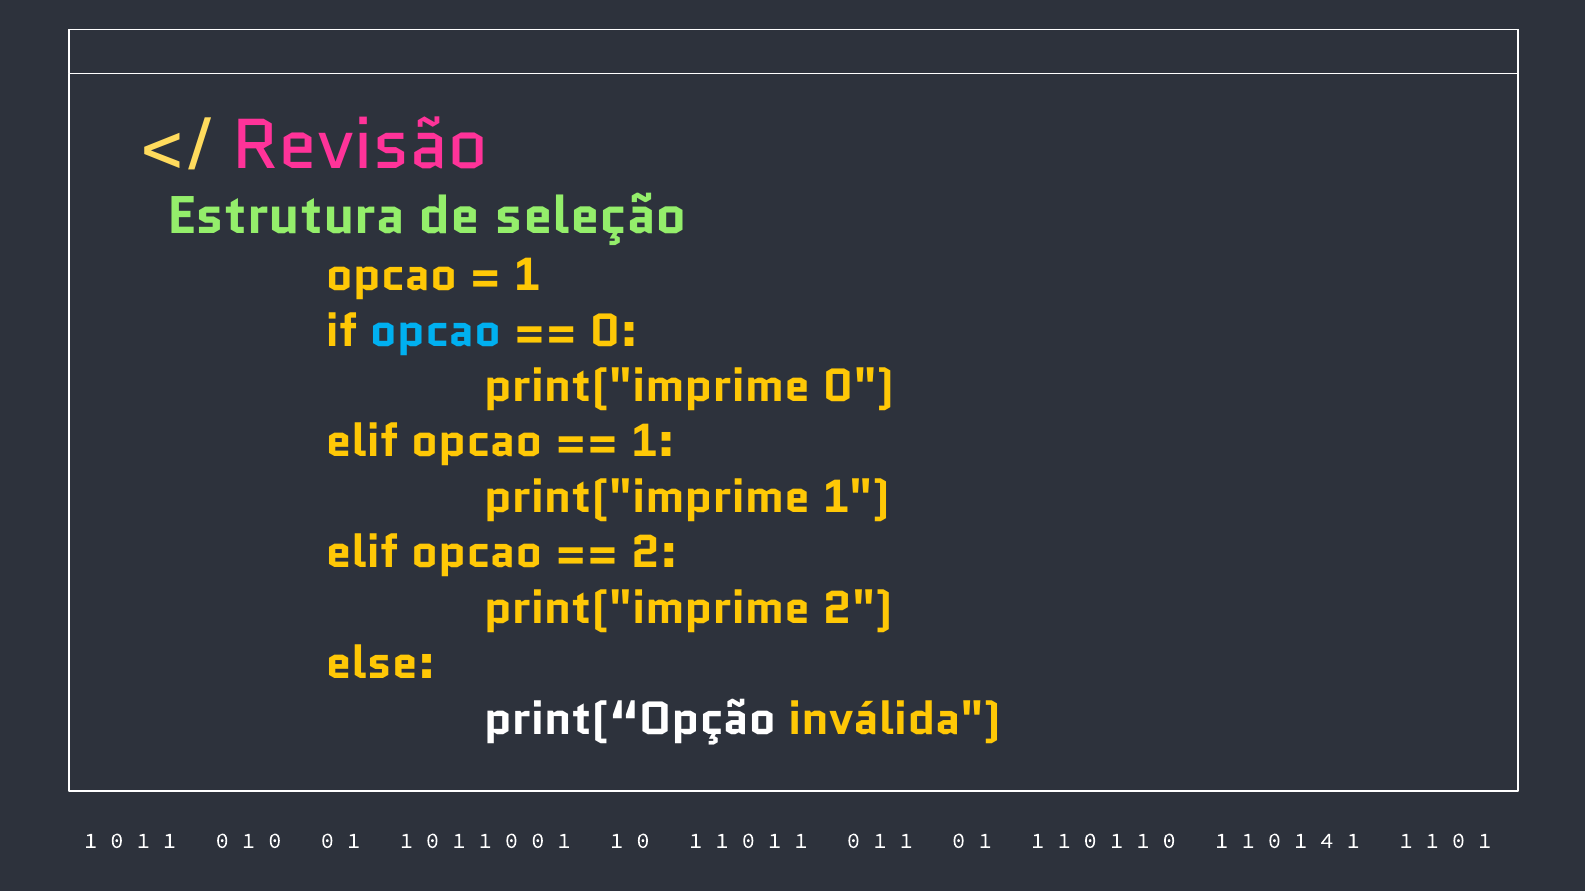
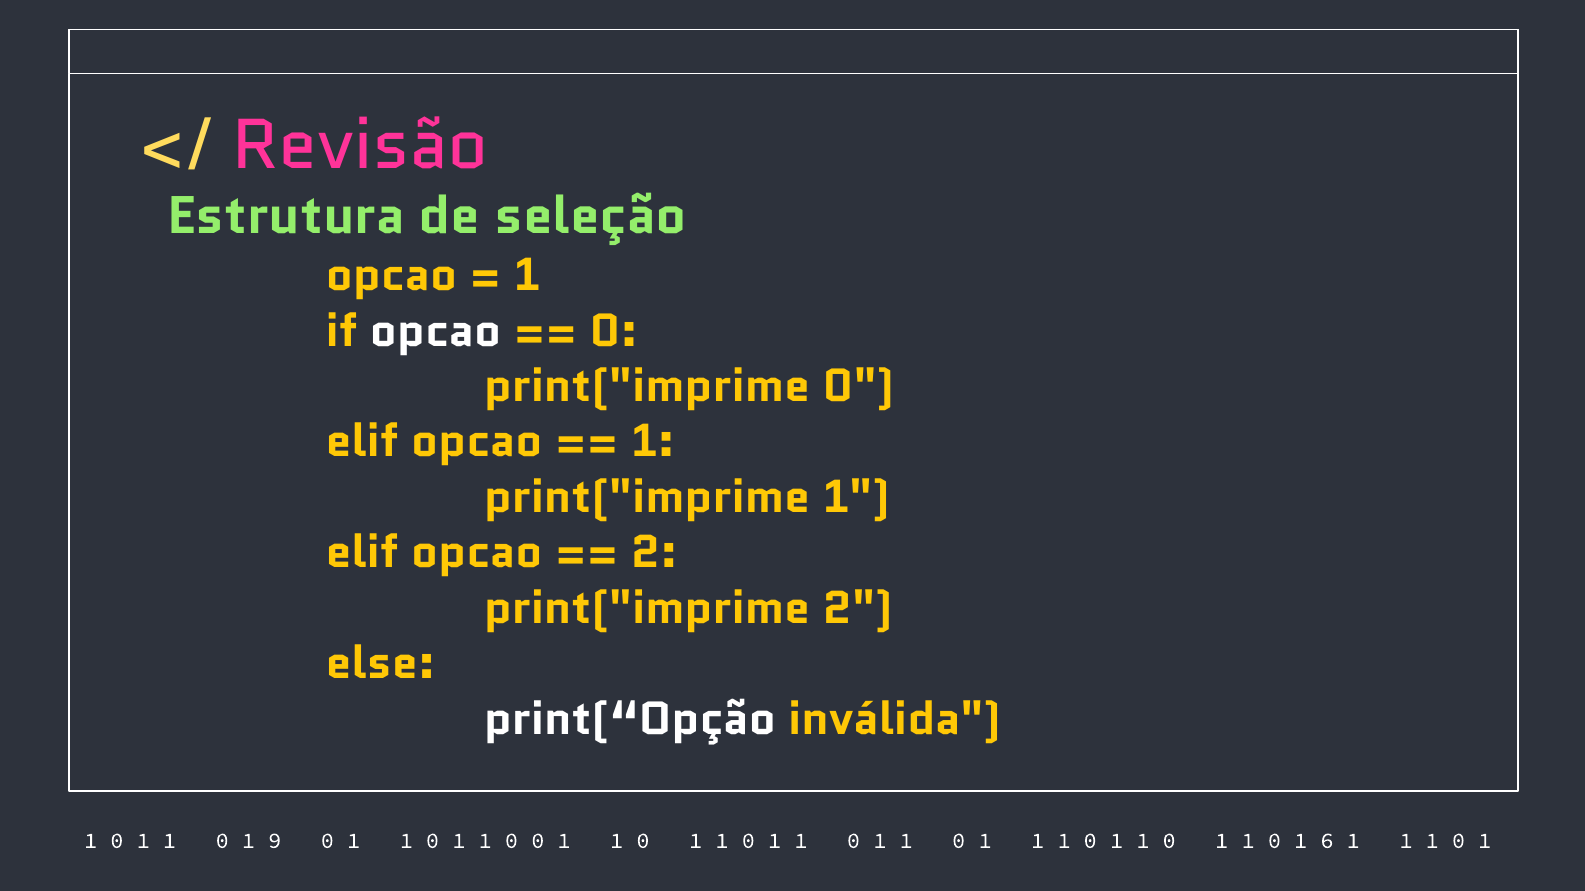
opcao at (436, 331) colour: light blue -> white
0 1 0: 0 -> 9
4: 4 -> 6
